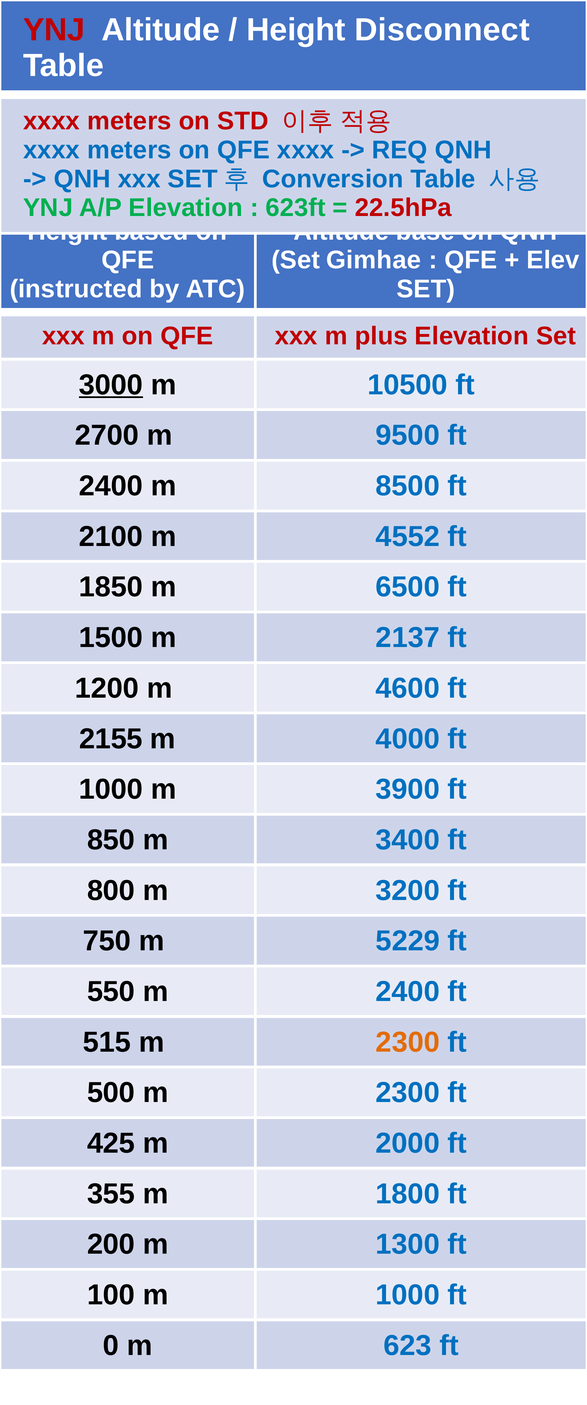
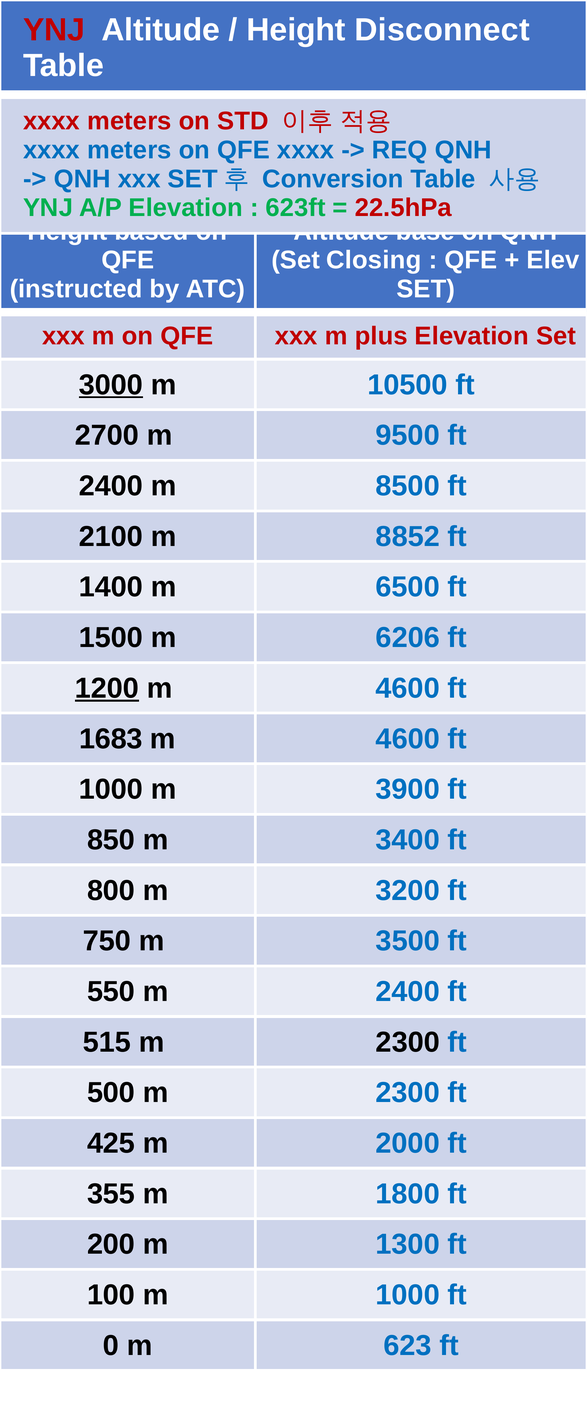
Gimhae: Gimhae -> Closing
4552: 4552 -> 8852
1850: 1850 -> 1400
2137: 2137 -> 6206
1200 underline: none -> present
2155: 2155 -> 1683
4000 at (408, 739): 4000 -> 4600
5229: 5229 -> 3500
2300 at (408, 1042) colour: orange -> black
